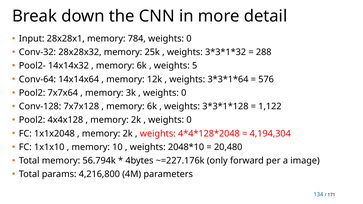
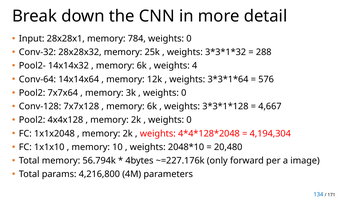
5: 5 -> 4
1,122: 1,122 -> 4,667
